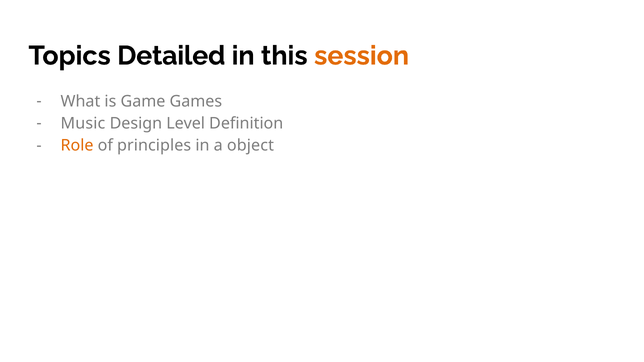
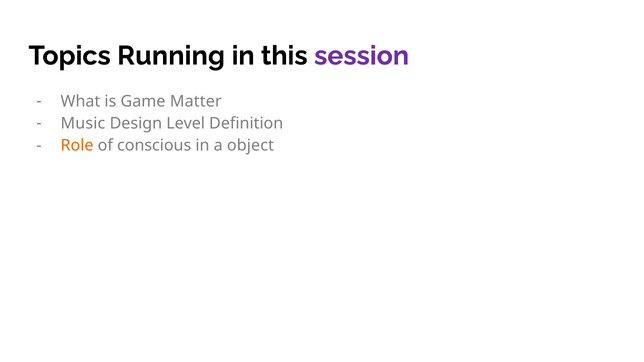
Detailed: Detailed -> Running
session colour: orange -> purple
Games: Games -> Matter
principles: principles -> conscious
